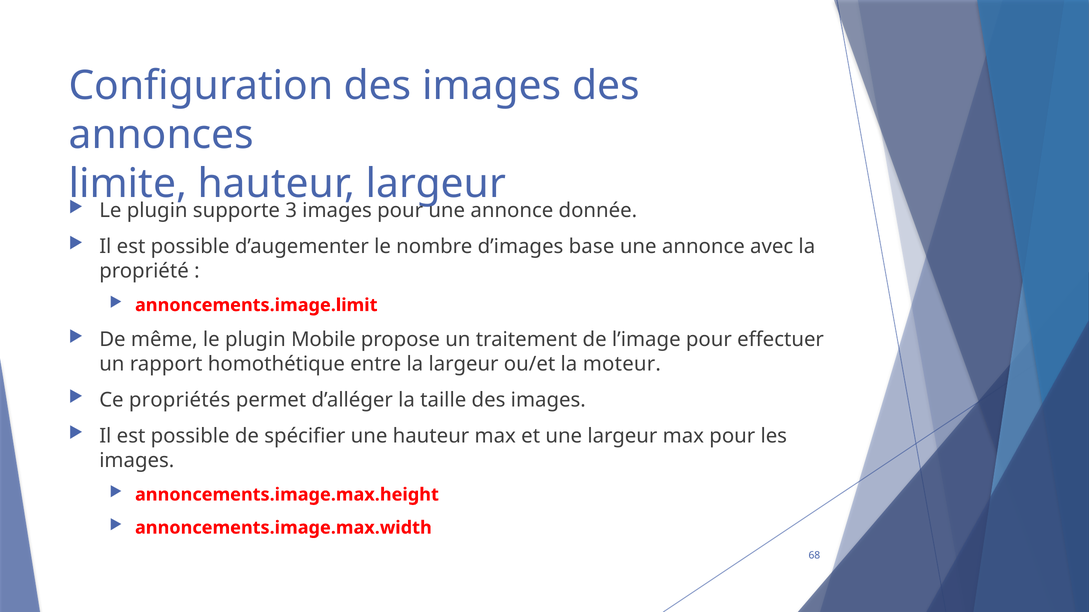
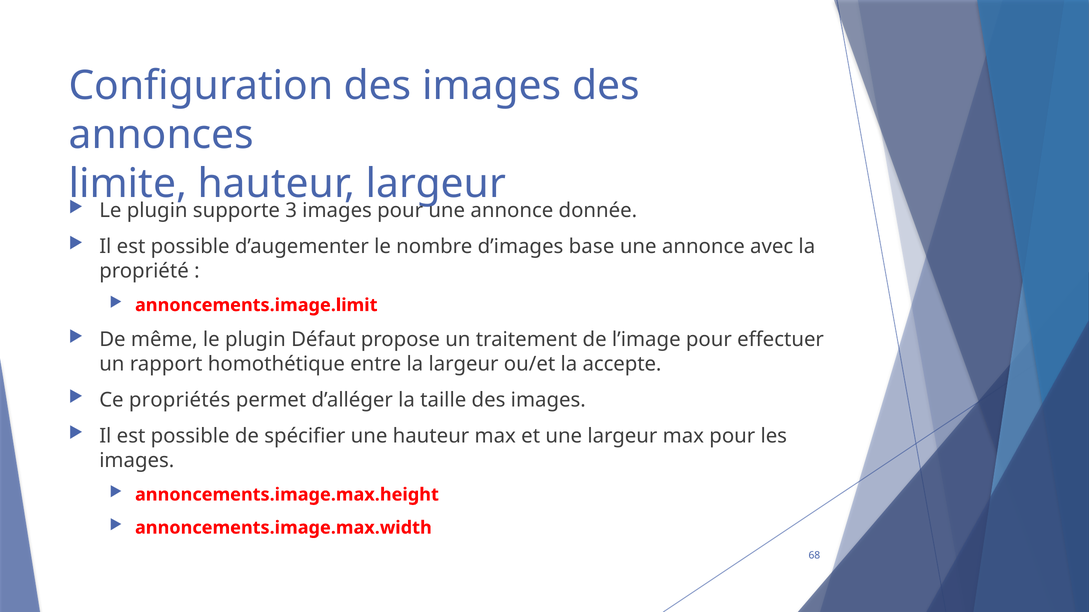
Mobile: Mobile -> Défaut
moteur: moteur -> accepte
